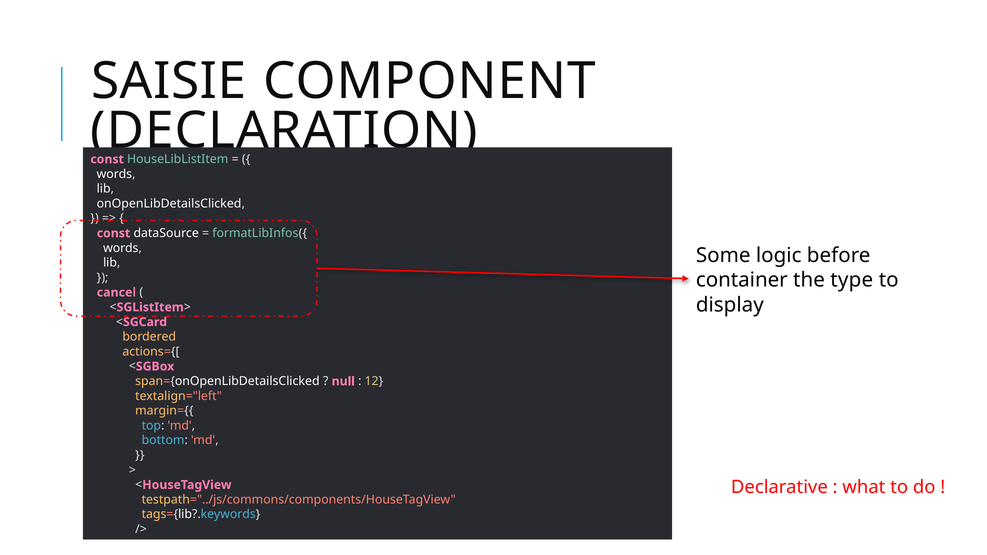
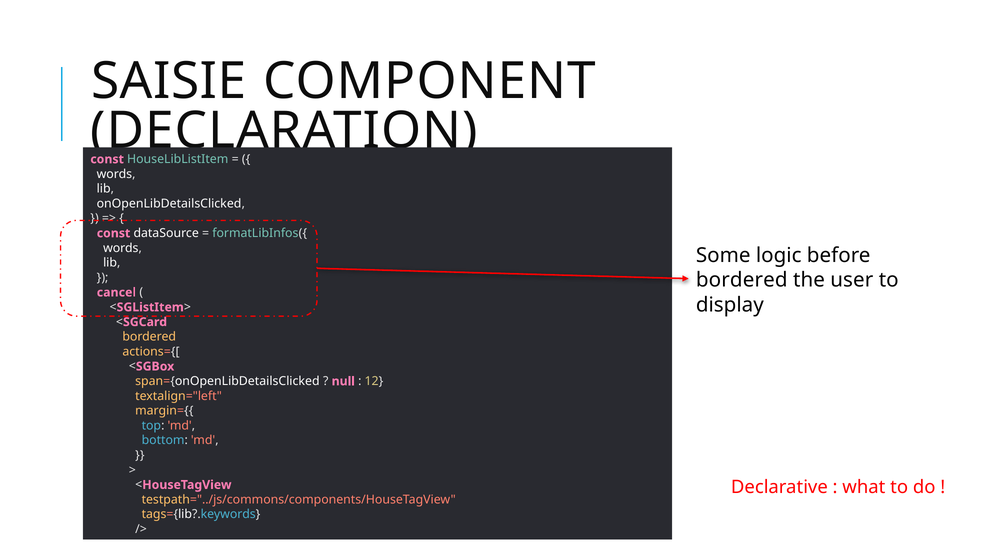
container at (742, 280): container -> bordered
type: type -> user
